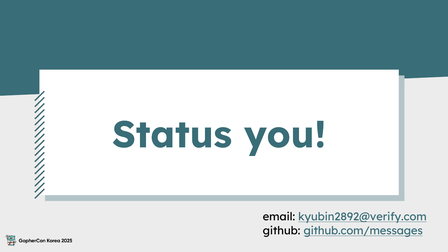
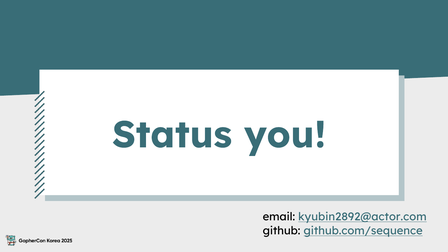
kyubin2892@verify.com: kyubin2892@verify.com -> kyubin2892@actor.com
github.com/messages: github.com/messages -> github.com/sequence
